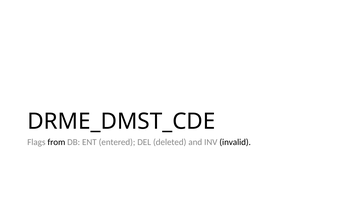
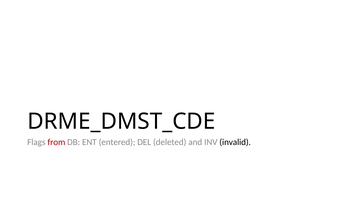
from colour: black -> red
